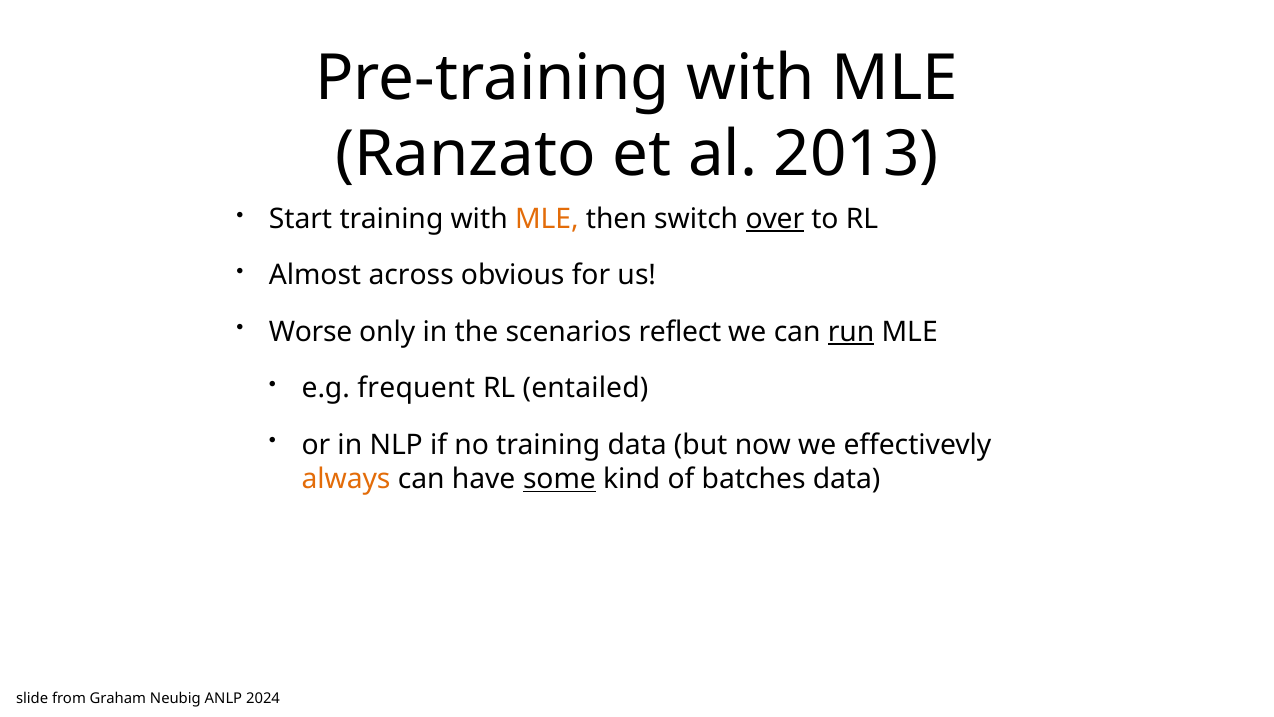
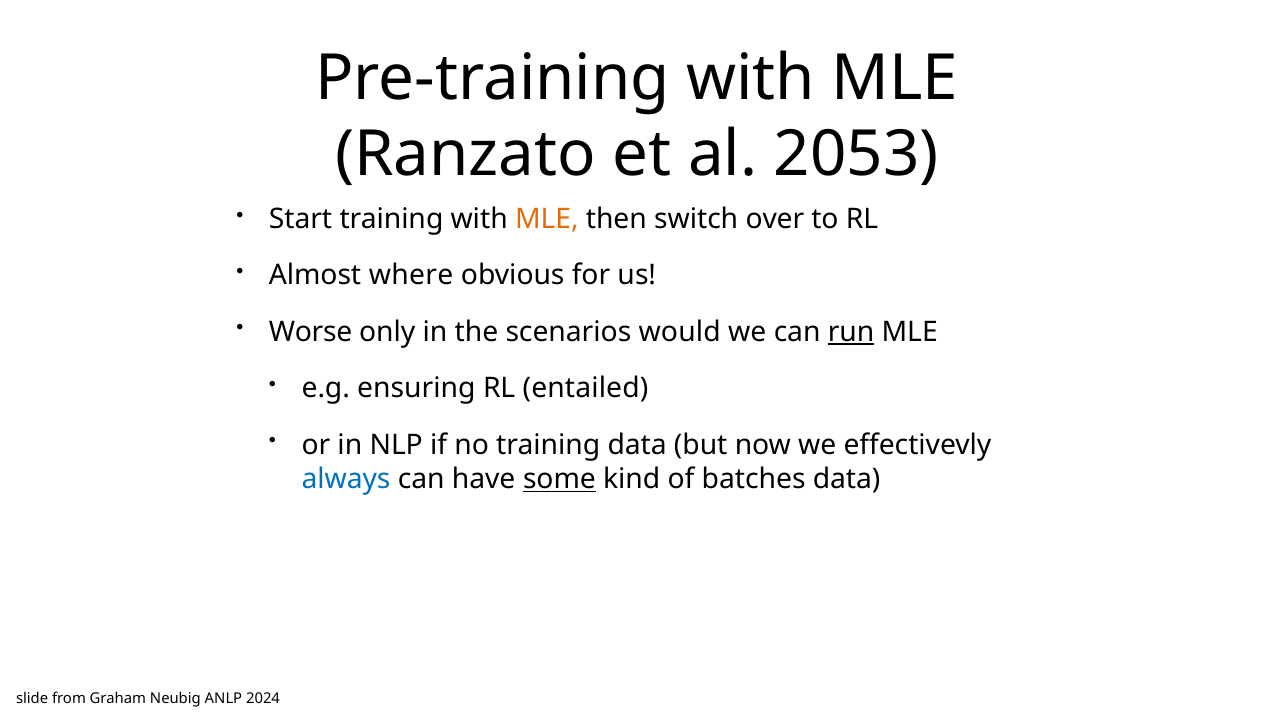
2013: 2013 -> 2053
over underline: present -> none
across: across -> where
reflect: reflect -> would
frequent: frequent -> ensuring
always colour: orange -> blue
